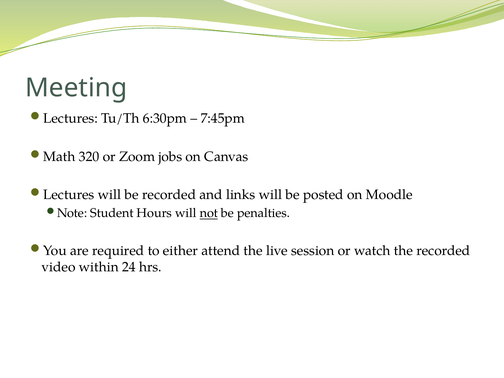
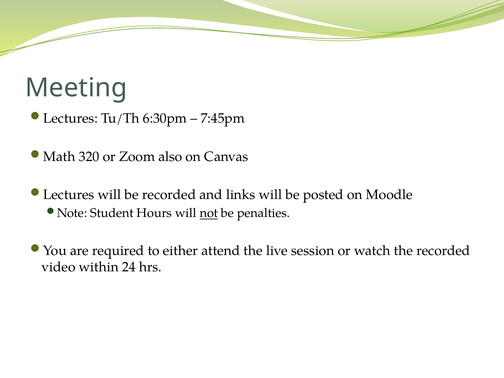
jobs: jobs -> also
